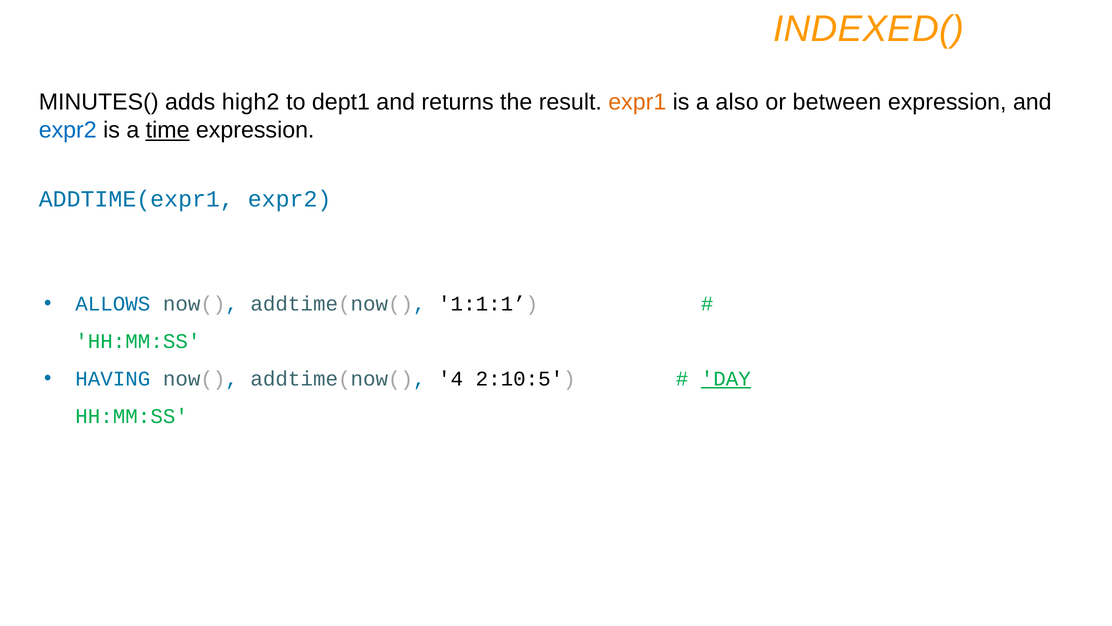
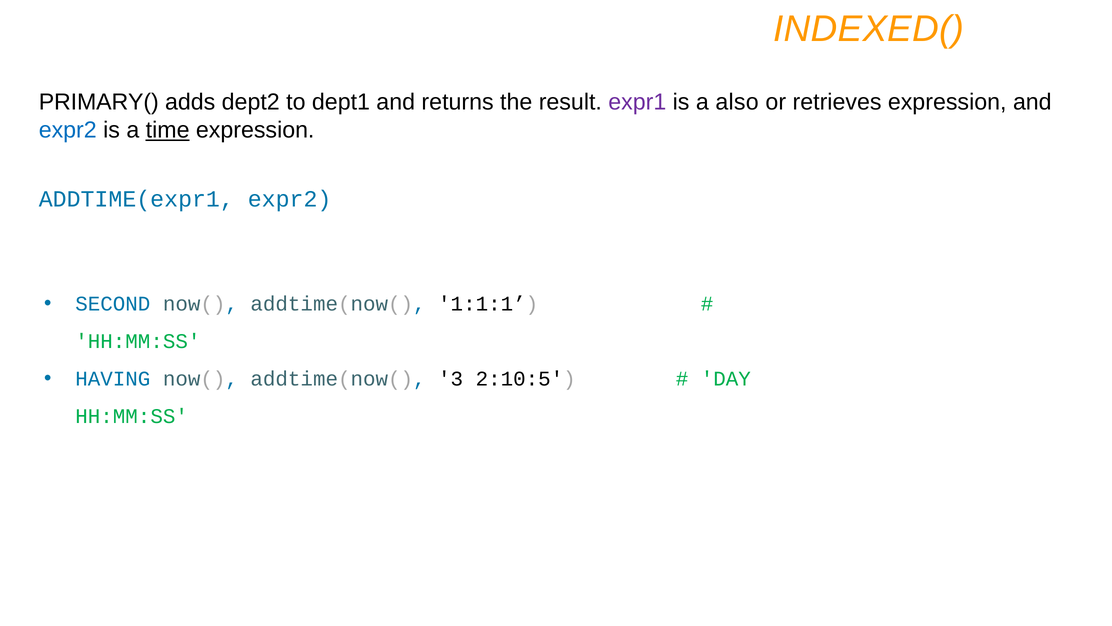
MINUTES(: MINUTES( -> PRIMARY(
high2: high2 -> dept2
expr1 colour: orange -> purple
between: between -> retrieves
ALLOWS: ALLOWS -> SECOND
4: 4 -> 3
DAY underline: present -> none
